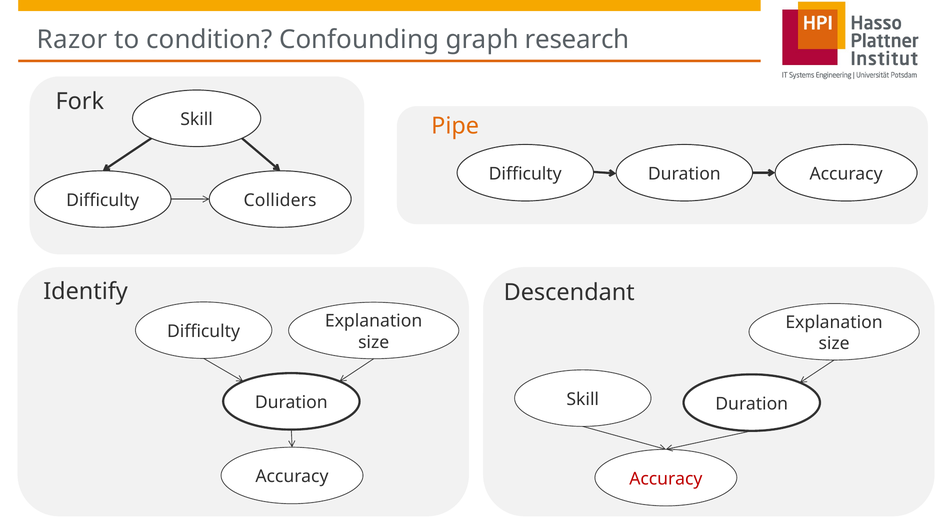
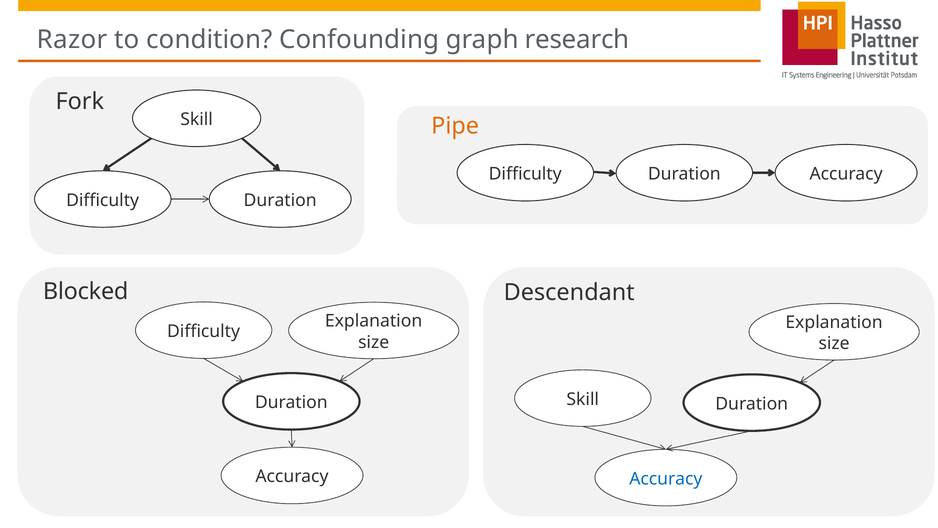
Difficulty Colliders: Colliders -> Duration
Identify: Identify -> Blocked
Accuracy at (666, 478) colour: red -> blue
